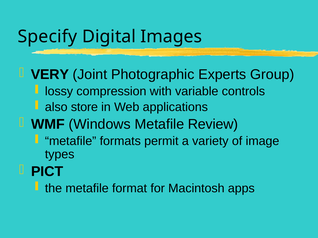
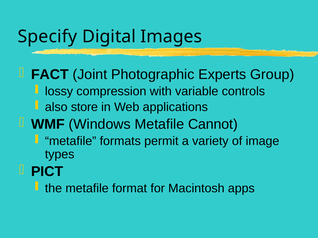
VERY: VERY -> FACT
Review: Review -> Cannot
